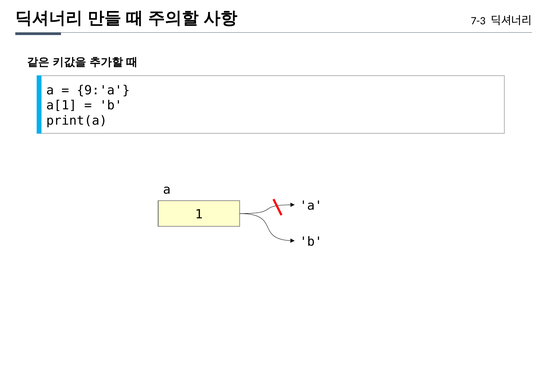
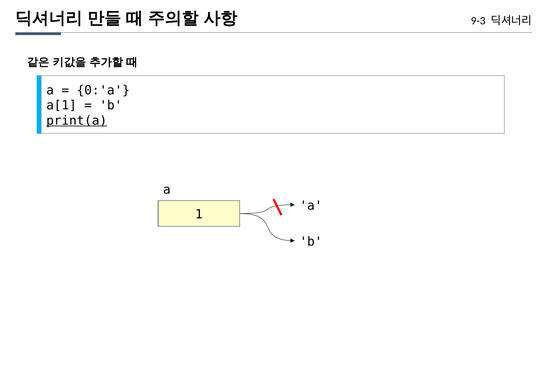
7-3: 7-3 -> 9-3
9:'a: 9:'a -> 0:'a
print(a underline: none -> present
